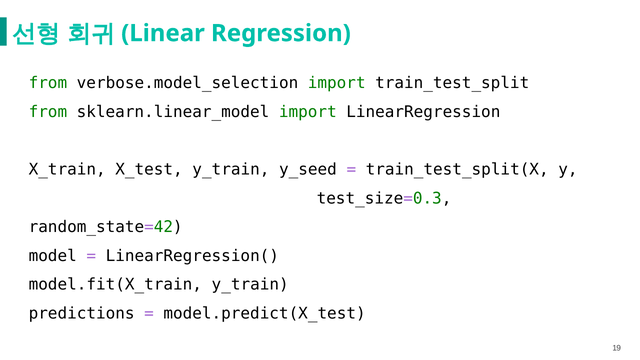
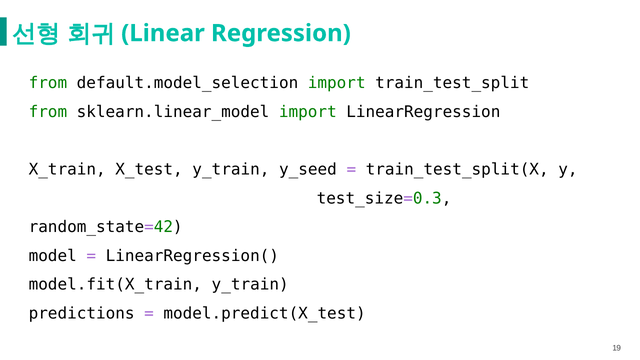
verbose.model_selection: verbose.model_selection -> default.model_selection
